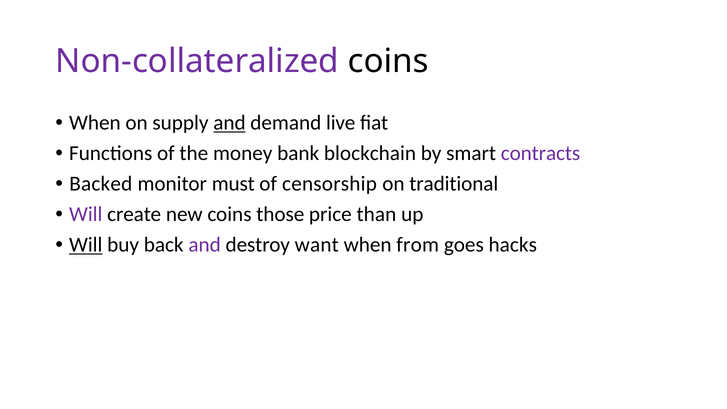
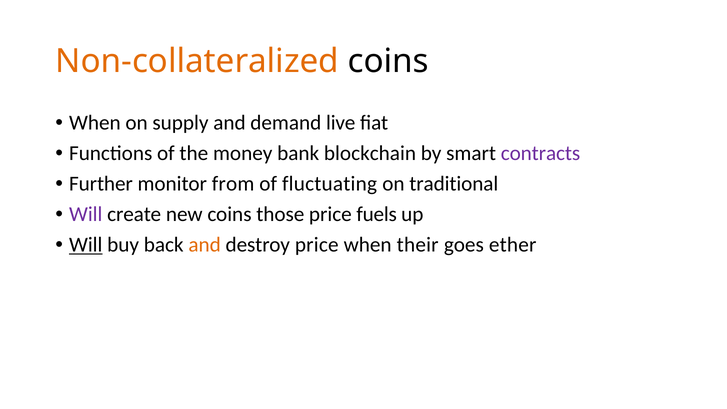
Non-collateralized colour: purple -> orange
and at (229, 123) underline: present -> none
Backed: Backed -> Further
must: must -> from
censorship: censorship -> fluctuating
than: than -> fuels
and at (205, 245) colour: purple -> orange
destroy want: want -> price
from: from -> their
hacks: hacks -> ether
